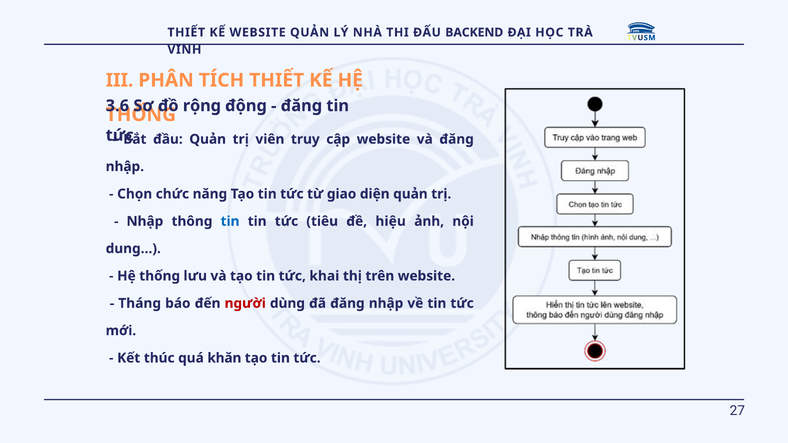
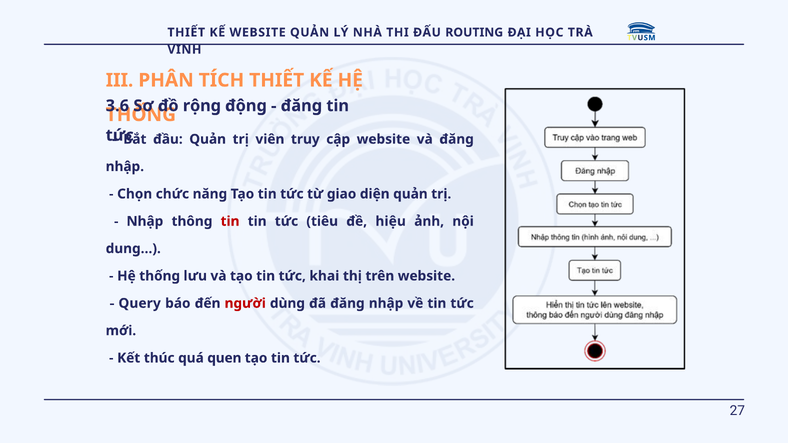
BACKEND: BACKEND -> ROUTING
tin at (230, 221) colour: blue -> red
Tháng: Tháng -> Query
khăn: khăn -> quen
